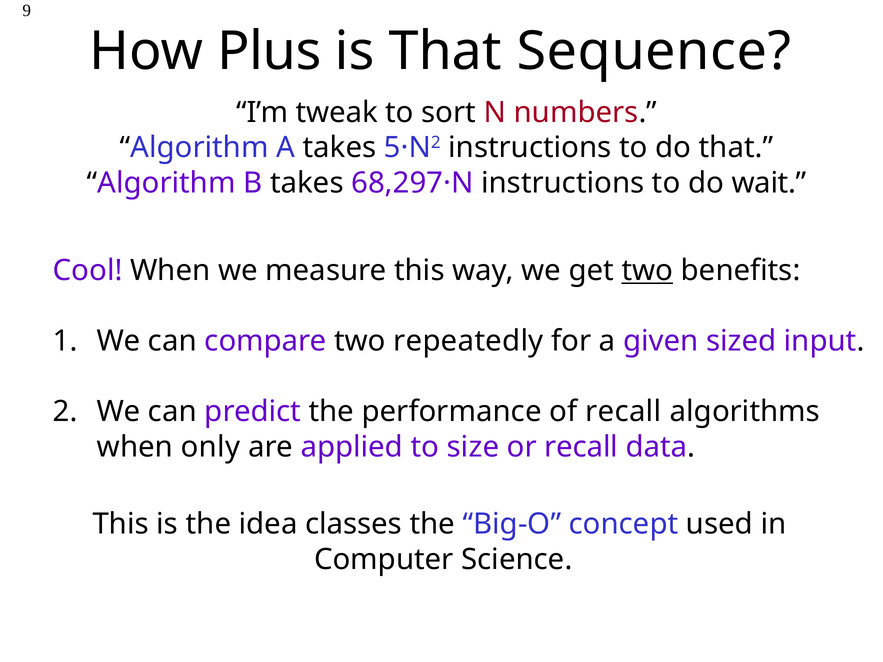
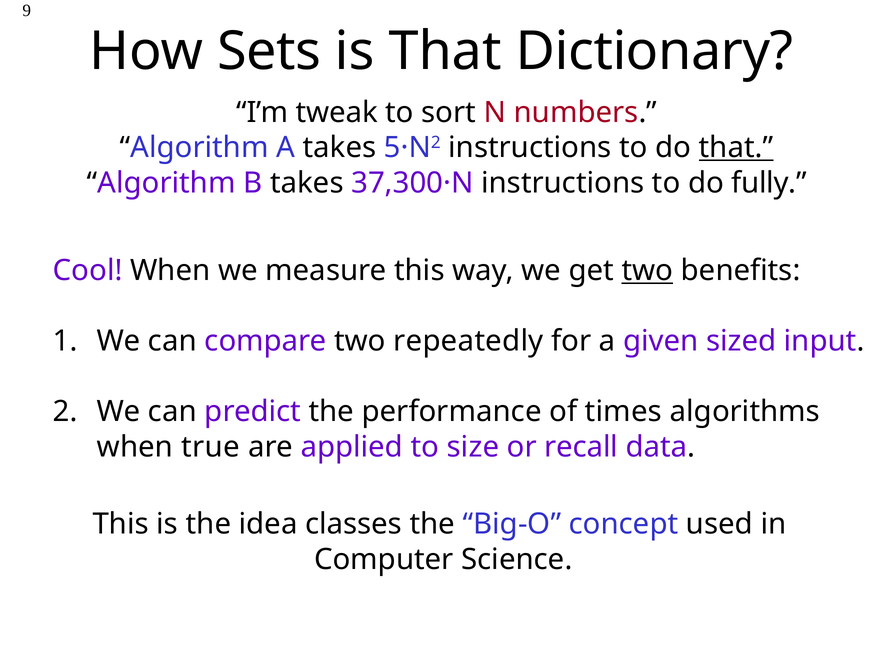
Plus: Plus -> Sets
Sequence: Sequence -> Dictionary
that at (736, 148) underline: none -> present
68,297·N: 68,297·N -> 37,300·N
wait: wait -> fully
of recall: recall -> times
only: only -> true
